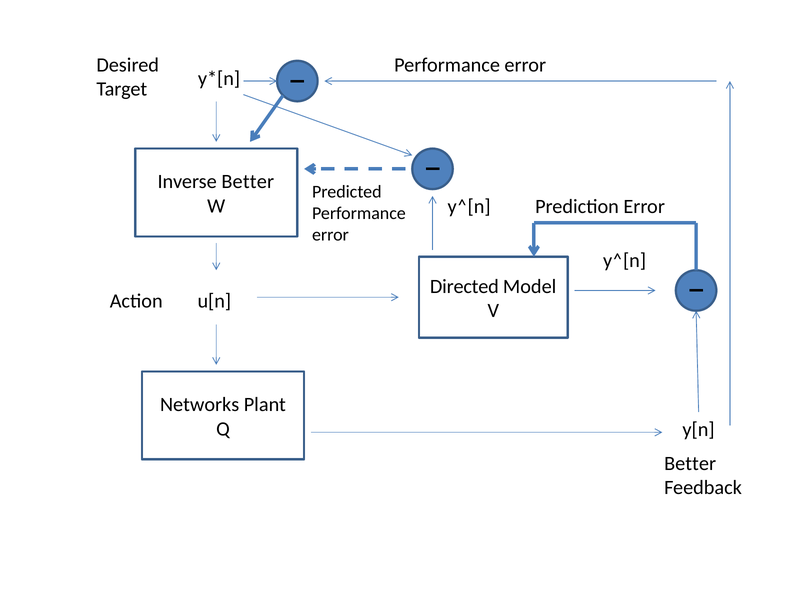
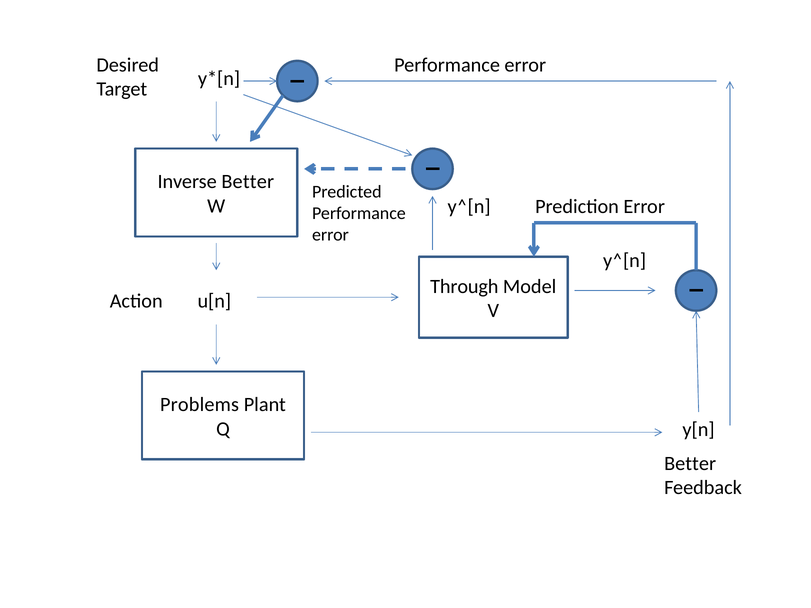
Directed: Directed -> Through
Networks: Networks -> Problems
